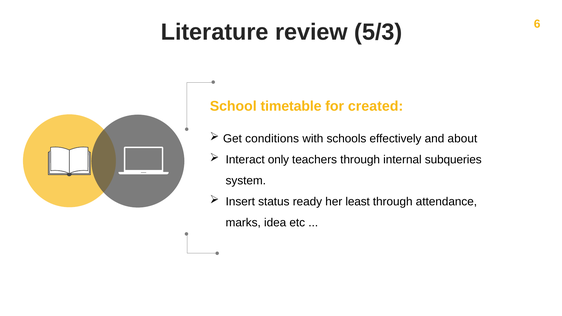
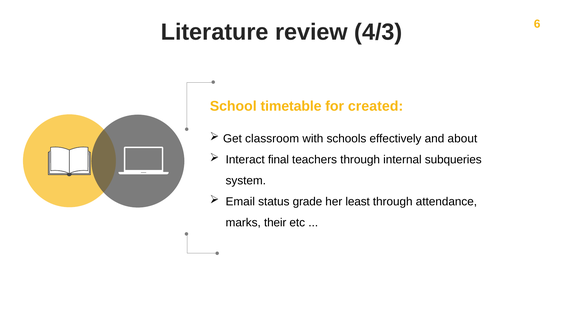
5/3: 5/3 -> 4/3
conditions: conditions -> classroom
only: only -> final
Insert: Insert -> Email
ready: ready -> grade
idea: idea -> their
